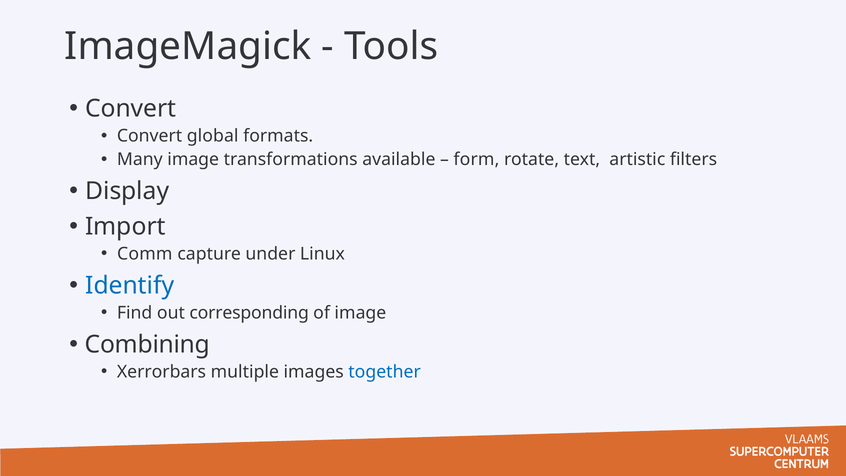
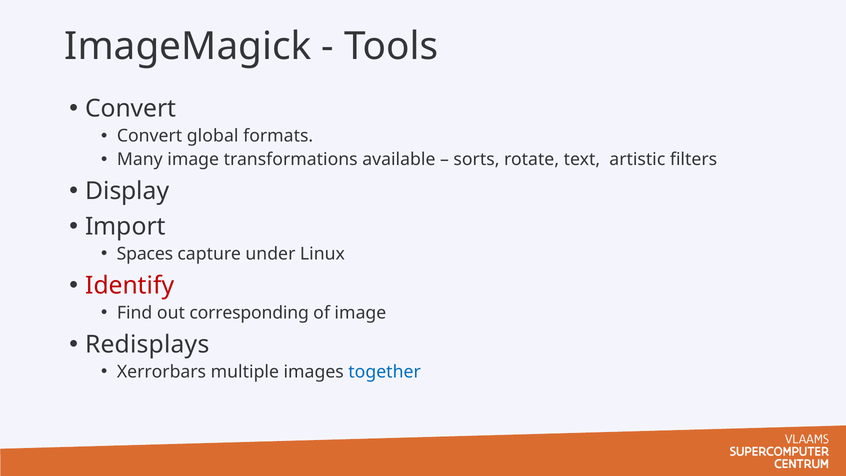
form: form -> sorts
Comm: Comm -> Spaces
Identify colour: blue -> red
Combining: Combining -> Redisplays
